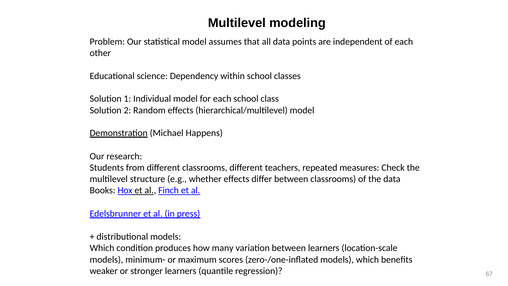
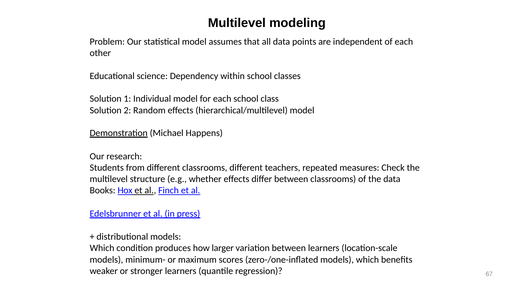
many: many -> larger
